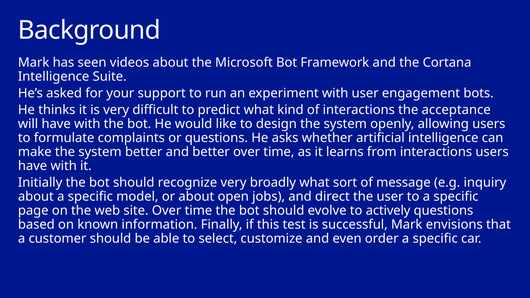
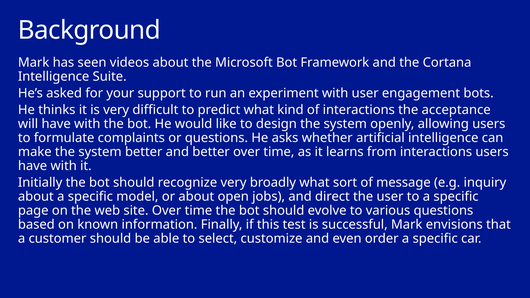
actively: actively -> various
